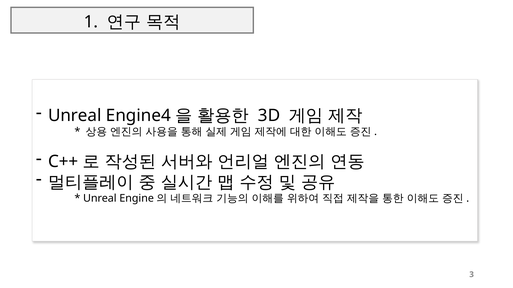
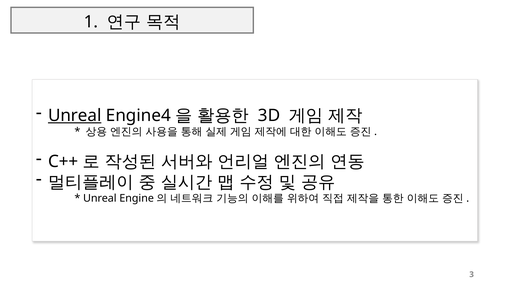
Unreal at (75, 116) underline: none -> present
